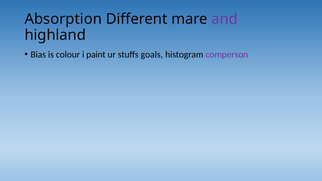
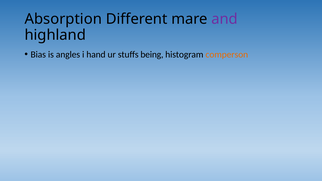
colour: colour -> angles
paint: paint -> hand
goals: goals -> being
comperson colour: purple -> orange
